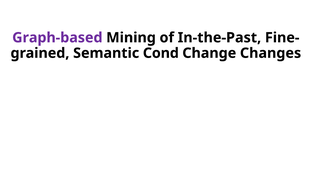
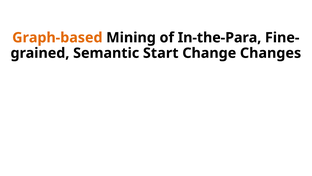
Graph-based colour: purple -> orange
In-the-Past: In-the-Past -> In-the-Para
Cond: Cond -> Start
